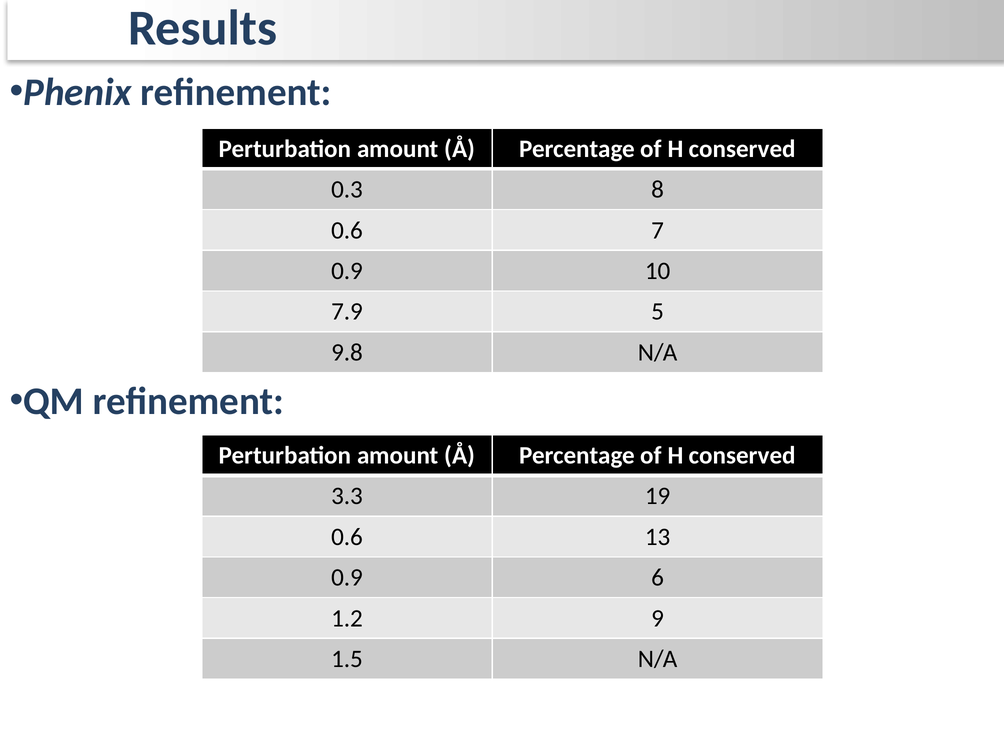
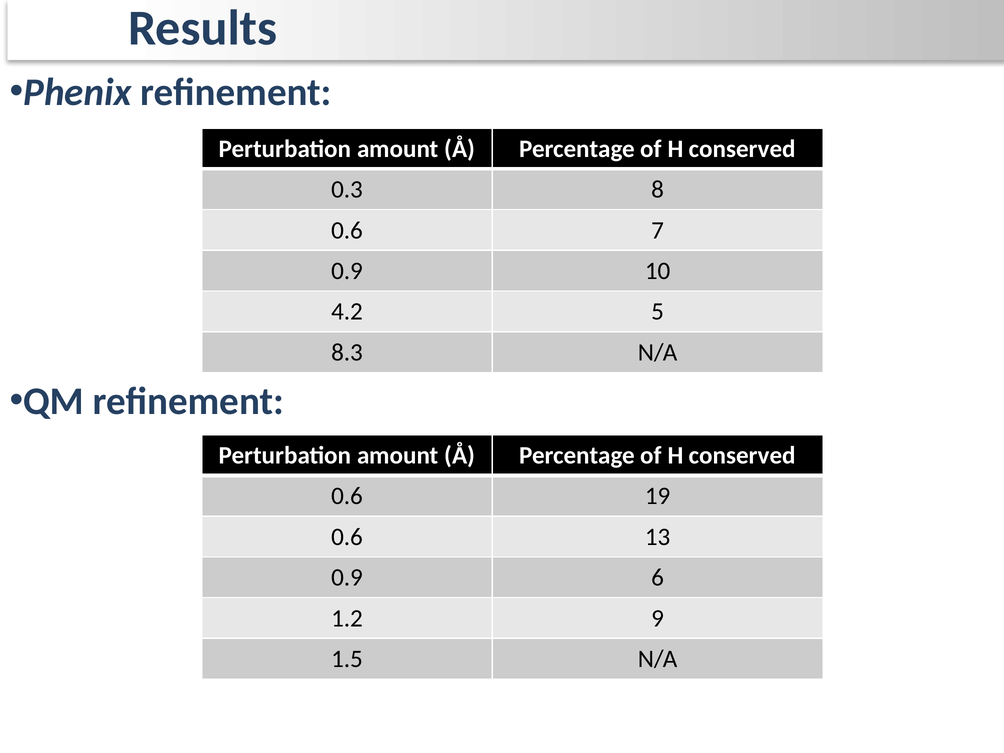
7.9: 7.9 -> 4.2
9.8: 9.8 -> 8.3
3.3 at (347, 496): 3.3 -> 0.6
